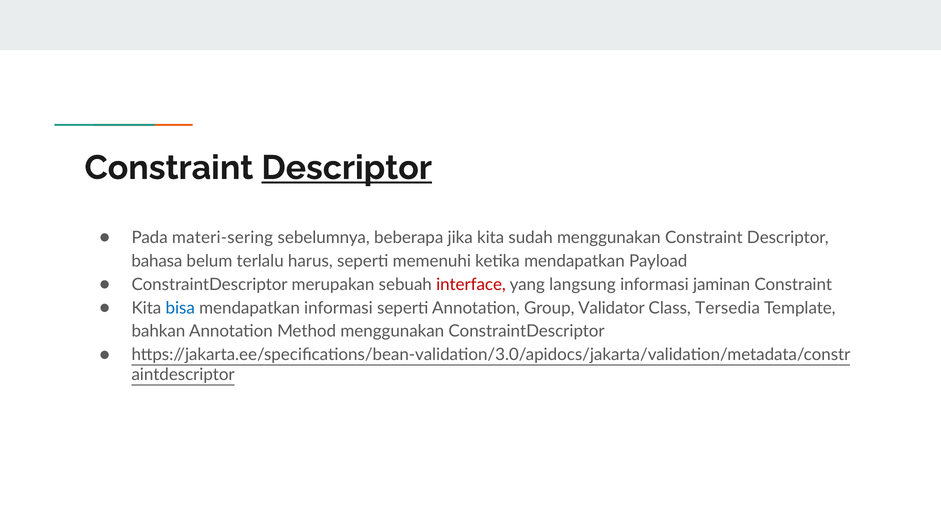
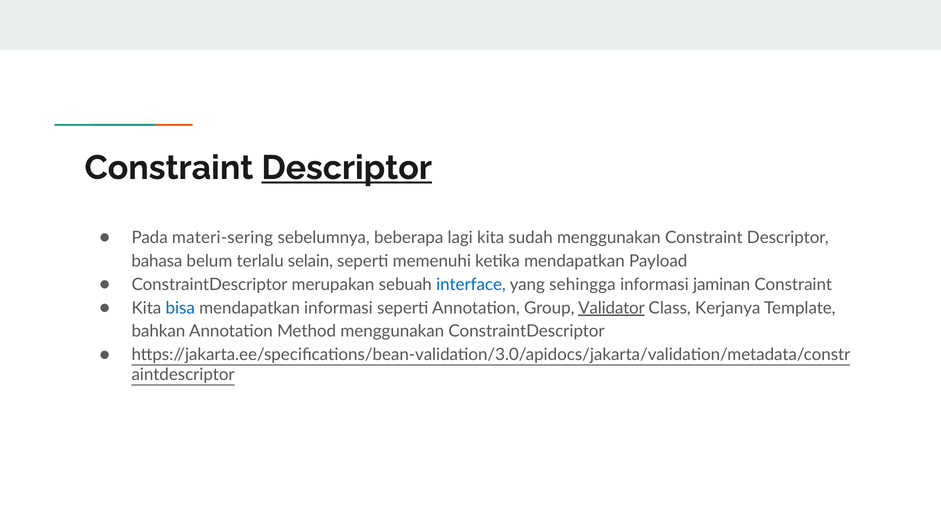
jika: jika -> lagi
harus: harus -> selain
interface colour: red -> blue
langsung: langsung -> sehingga
Validator underline: none -> present
Tersedia: Tersedia -> Kerjanya
